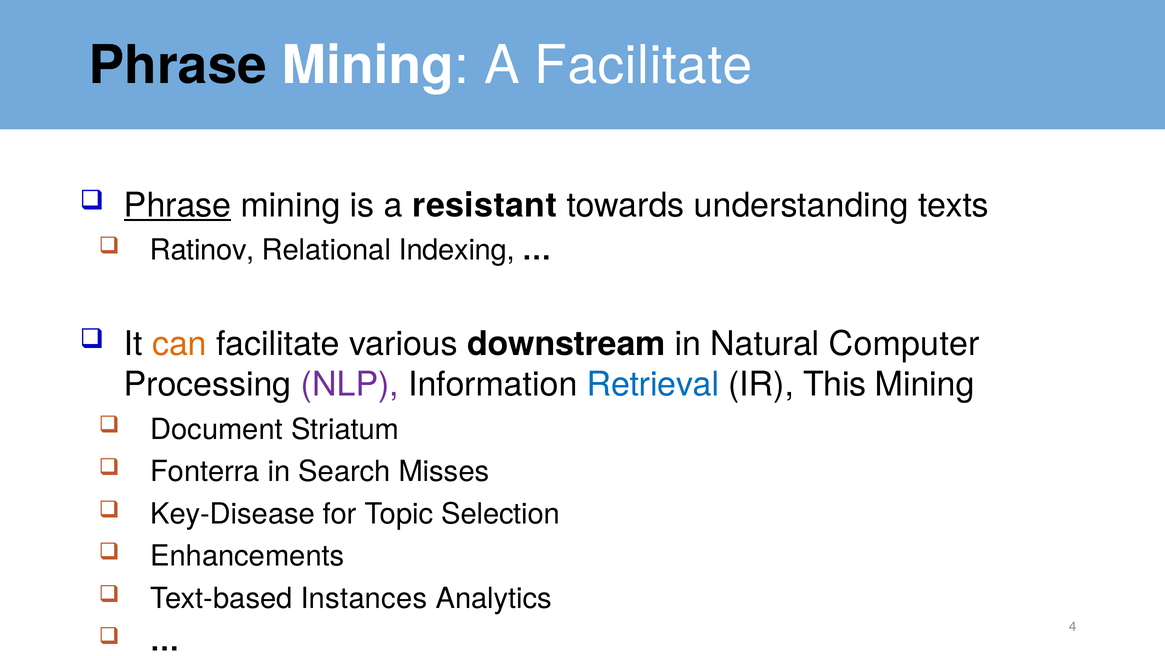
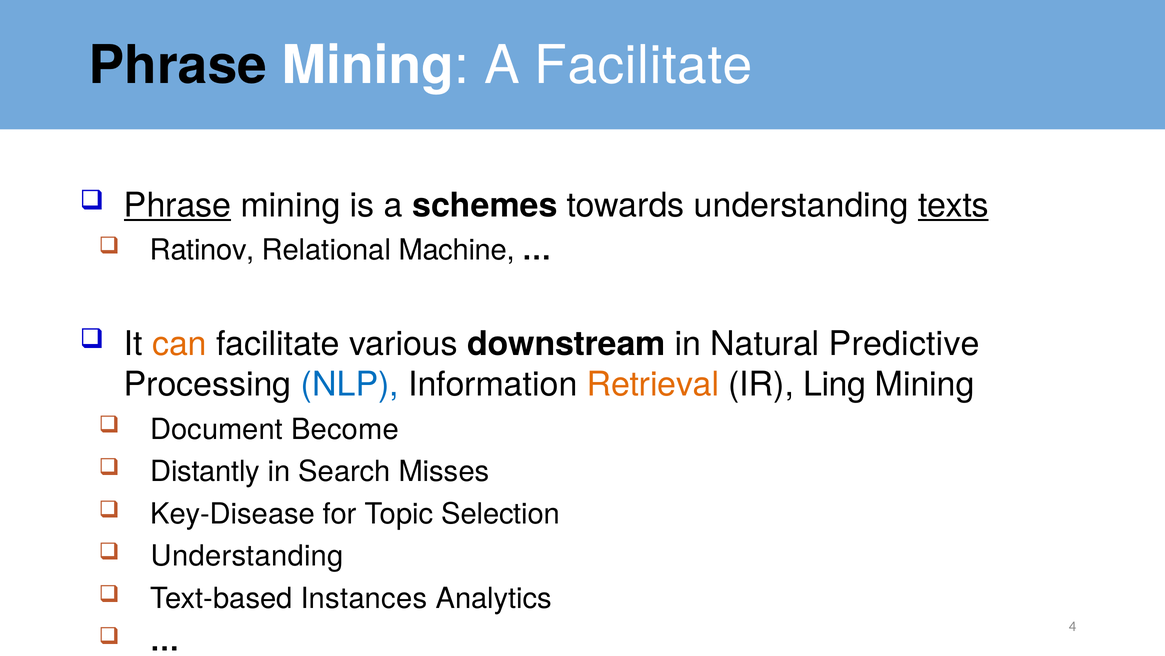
resistant: resistant -> schemes
texts underline: none -> present
Indexing: Indexing -> Machine
Computer: Computer -> Predictive
NLP colour: purple -> blue
Retrieval colour: blue -> orange
This: This -> Ling
Striatum: Striatum -> Become
Fonterra: Fonterra -> Distantly
Enhancements at (247, 556): Enhancements -> Understanding
